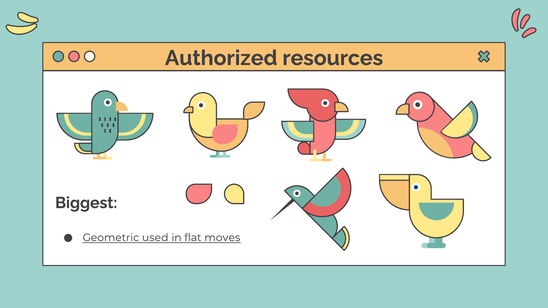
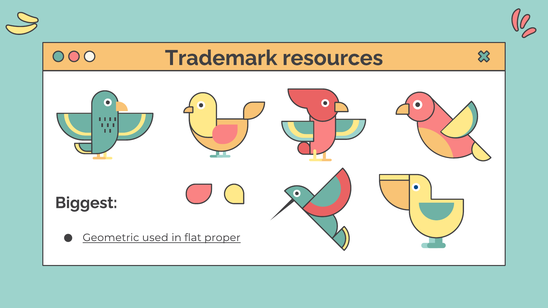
Authorized: Authorized -> Trademark
moves: moves -> proper
